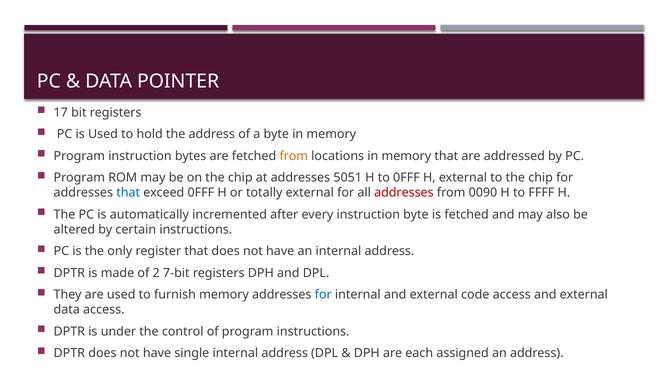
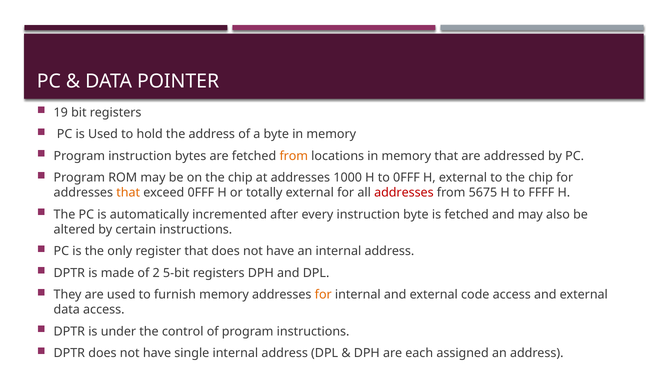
17: 17 -> 19
5051: 5051 -> 1000
that at (128, 193) colour: blue -> orange
0090: 0090 -> 5675
7-bit: 7-bit -> 5-bit
for at (323, 295) colour: blue -> orange
